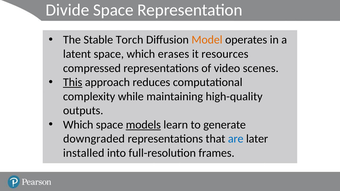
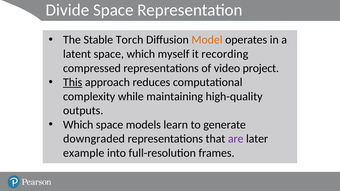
erases: erases -> myself
resources: resources -> recording
scenes: scenes -> project
models underline: present -> none
are colour: blue -> purple
installed: installed -> example
